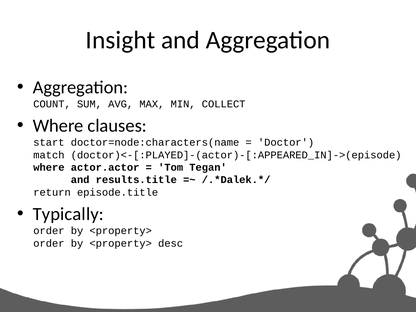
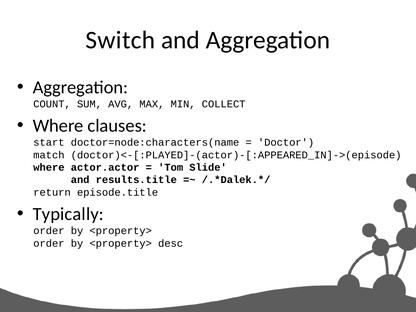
Insight: Insight -> Switch
Tegan: Tegan -> Slide
